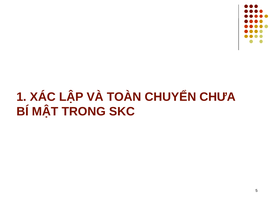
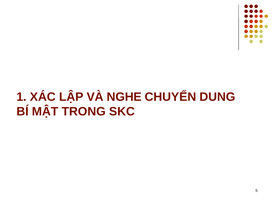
TOÀN: TOÀN -> NGHE
CHƯA: CHƯA -> DUNG
